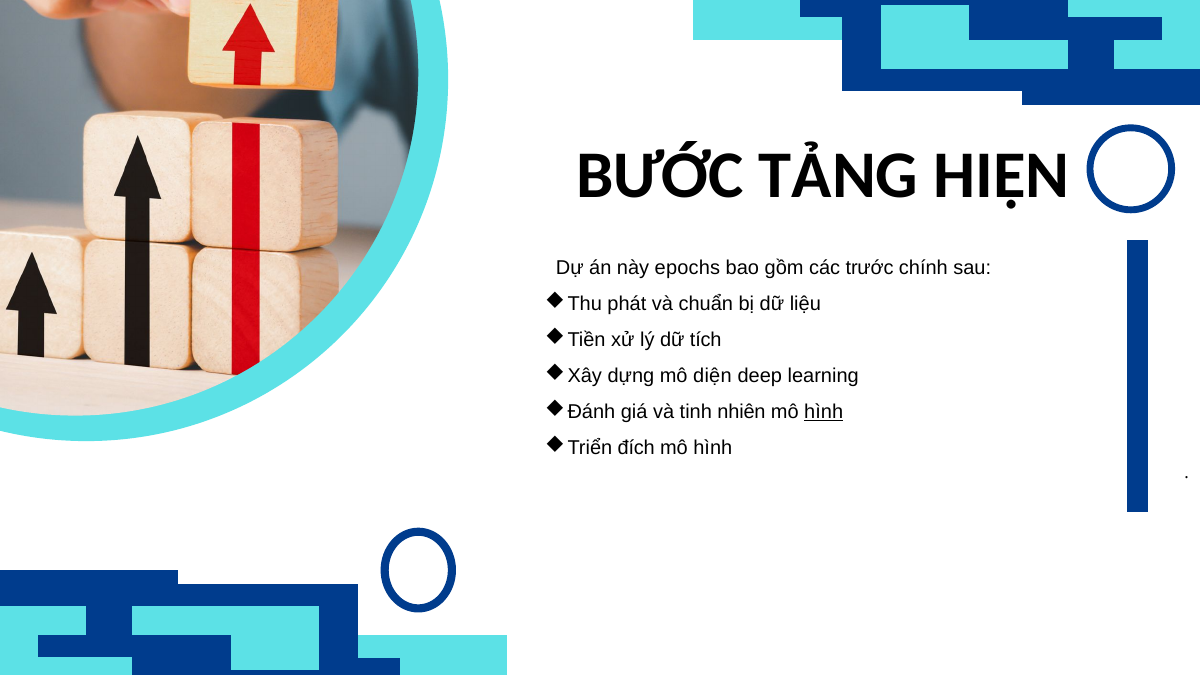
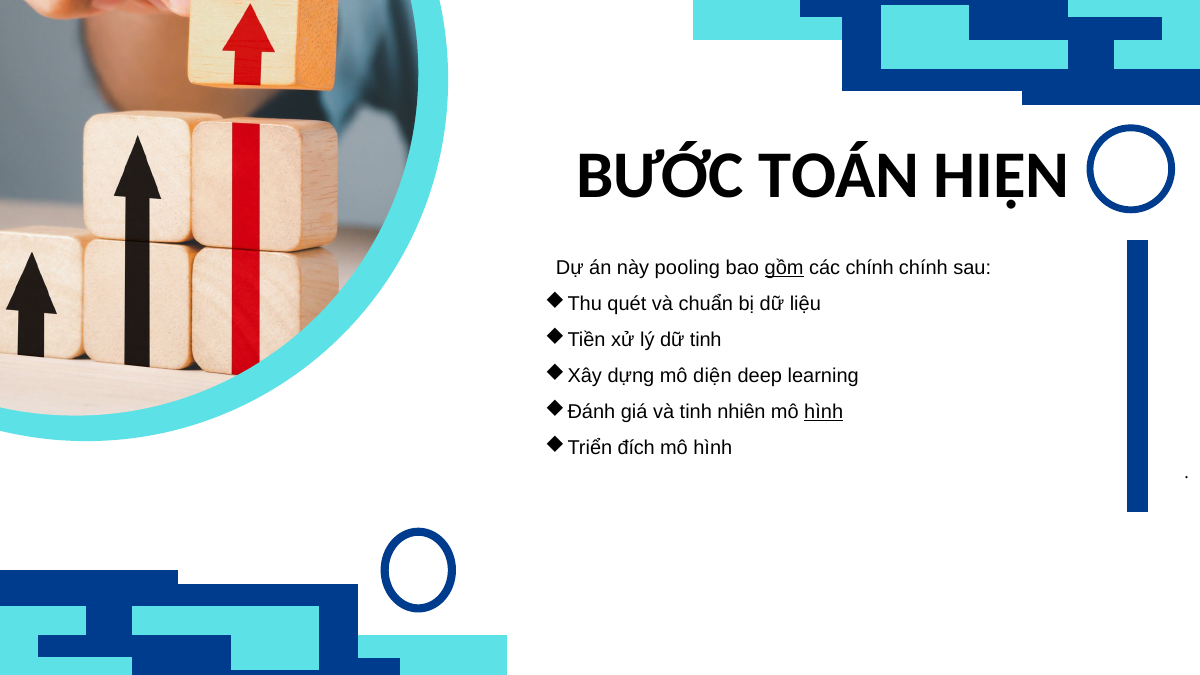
TẢNG: TẢNG -> TOÁN
epochs: epochs -> pooling
gồm underline: none -> present
các trước: trước -> chính
phát: phát -> quét
dữ tích: tích -> tinh
